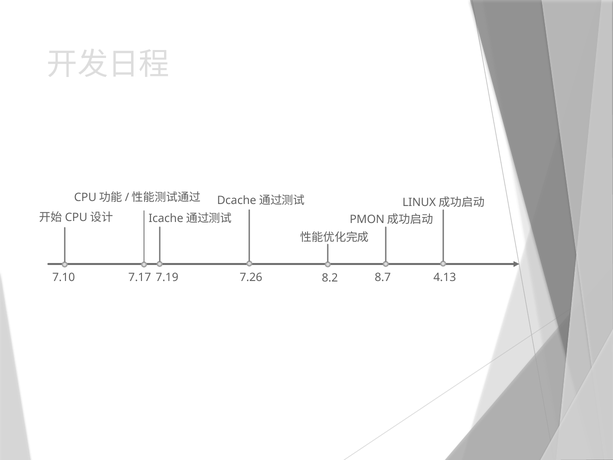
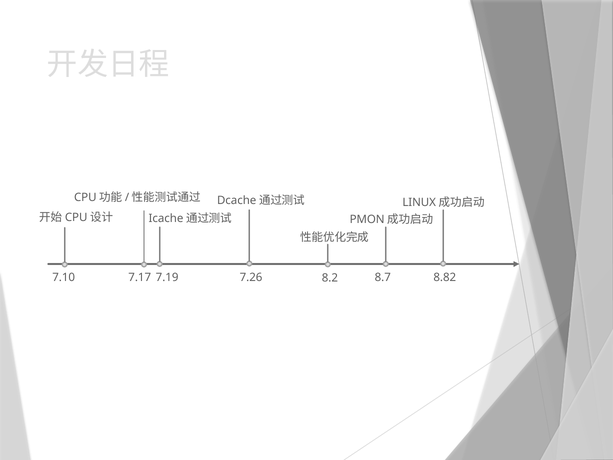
4.13: 4.13 -> 8.82
